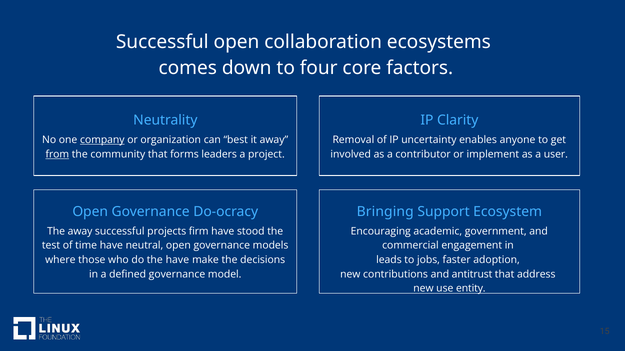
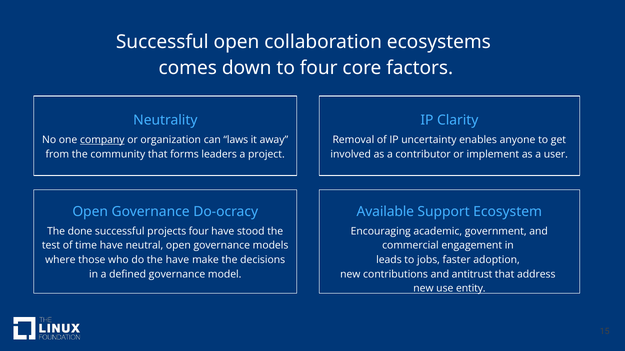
best: best -> laws
from underline: present -> none
Bringing: Bringing -> Available
The away: away -> done
projects firm: firm -> four
